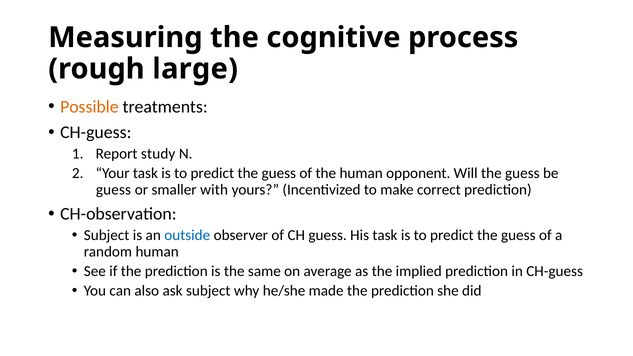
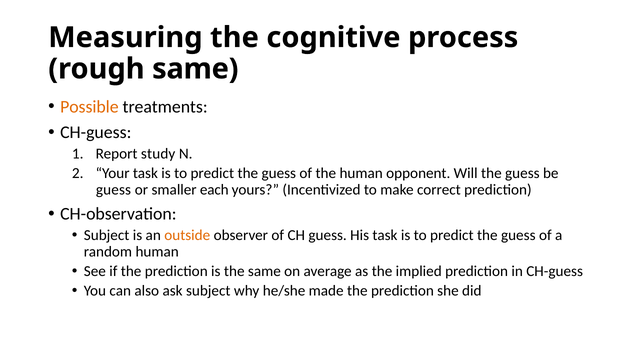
rough large: large -> same
with: with -> each
outside colour: blue -> orange
